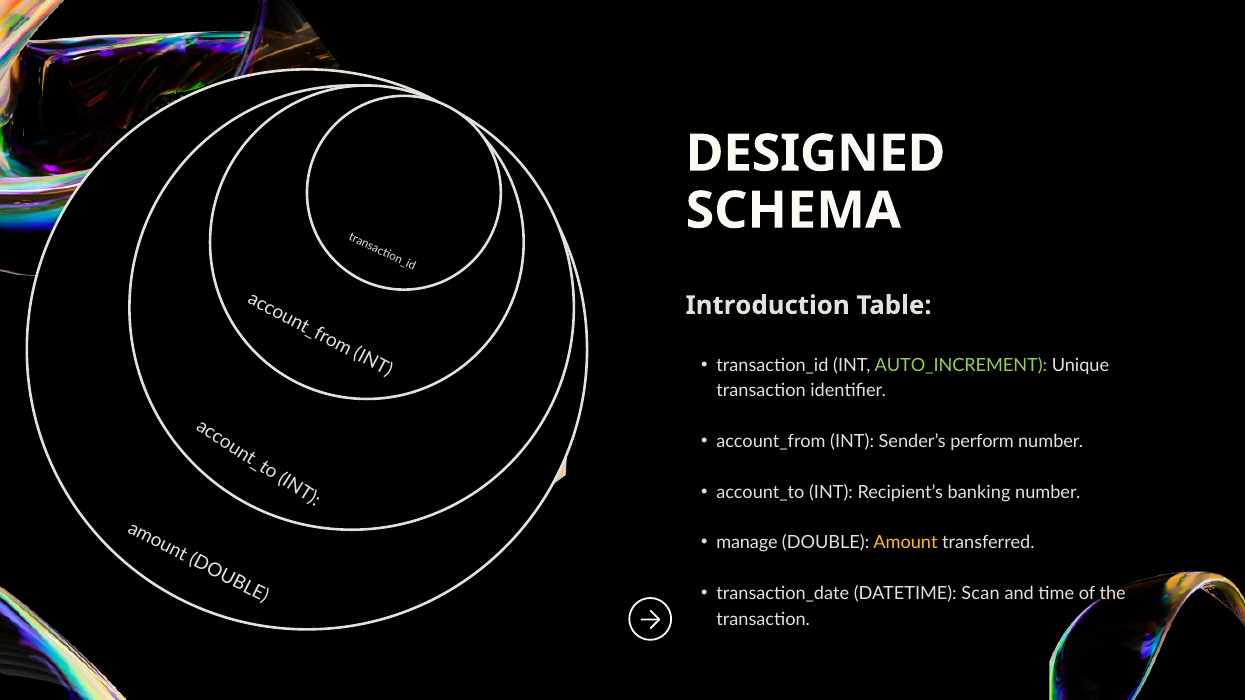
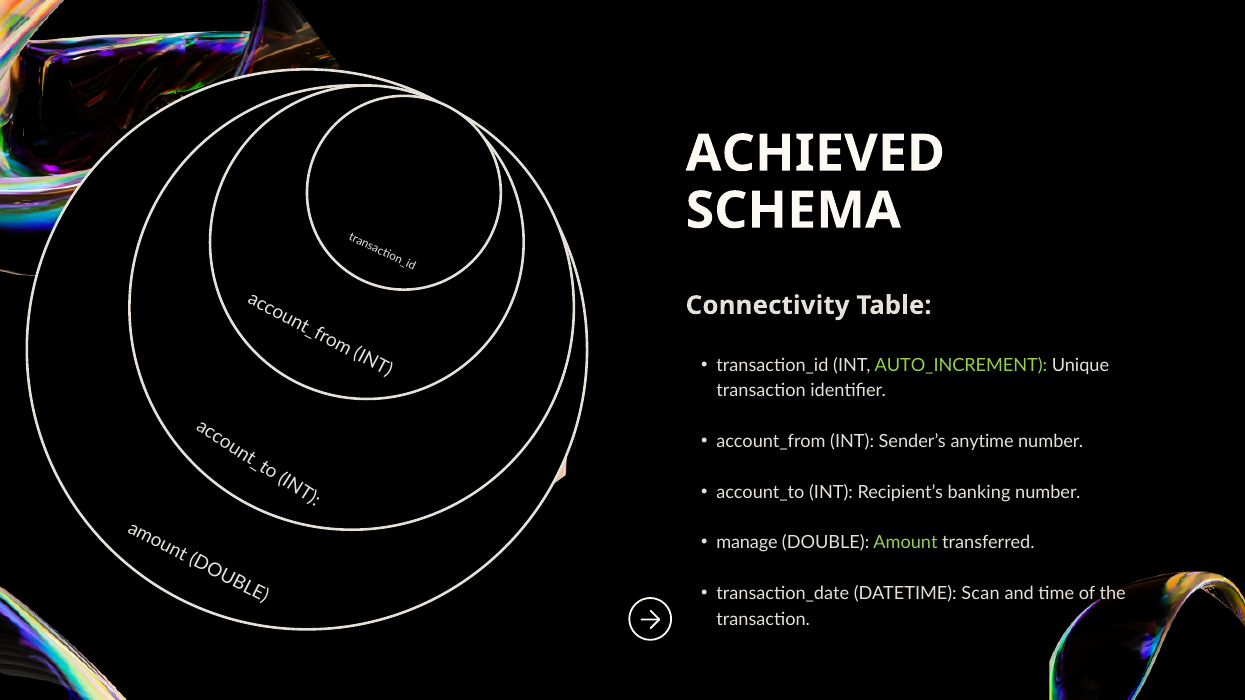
DESIGNED: DESIGNED -> ACHIEVED
Introduction: Introduction -> Connectivity
perform: perform -> anytime
Amount colour: yellow -> light green
